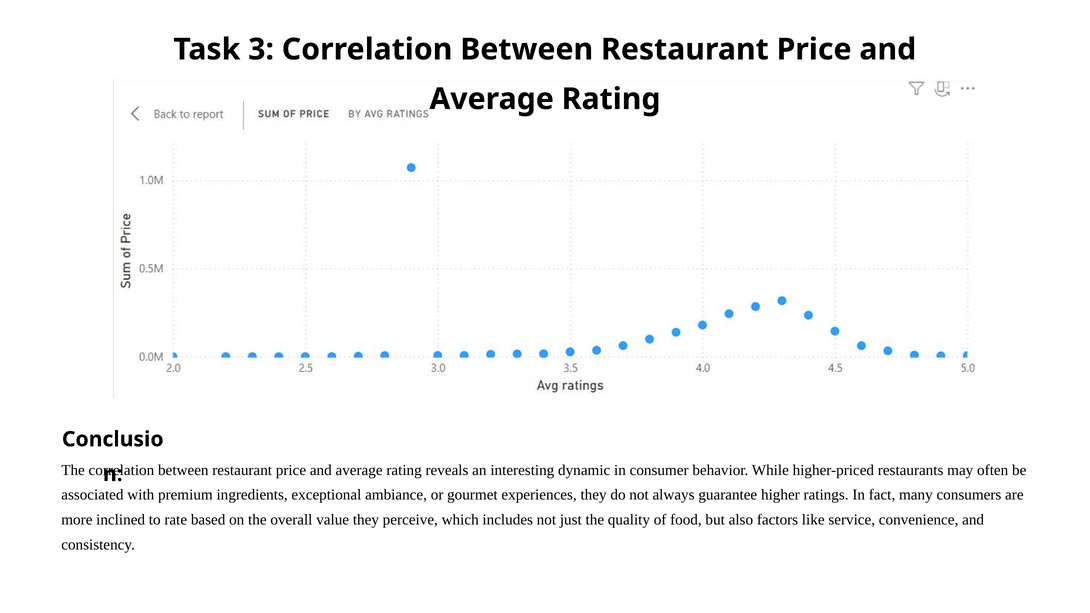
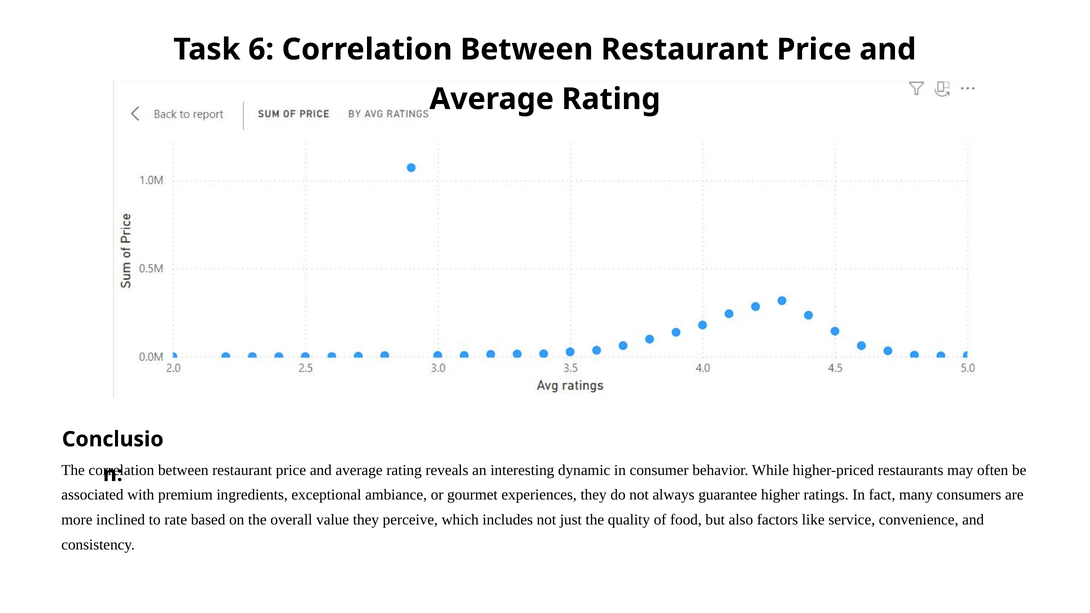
3: 3 -> 6
